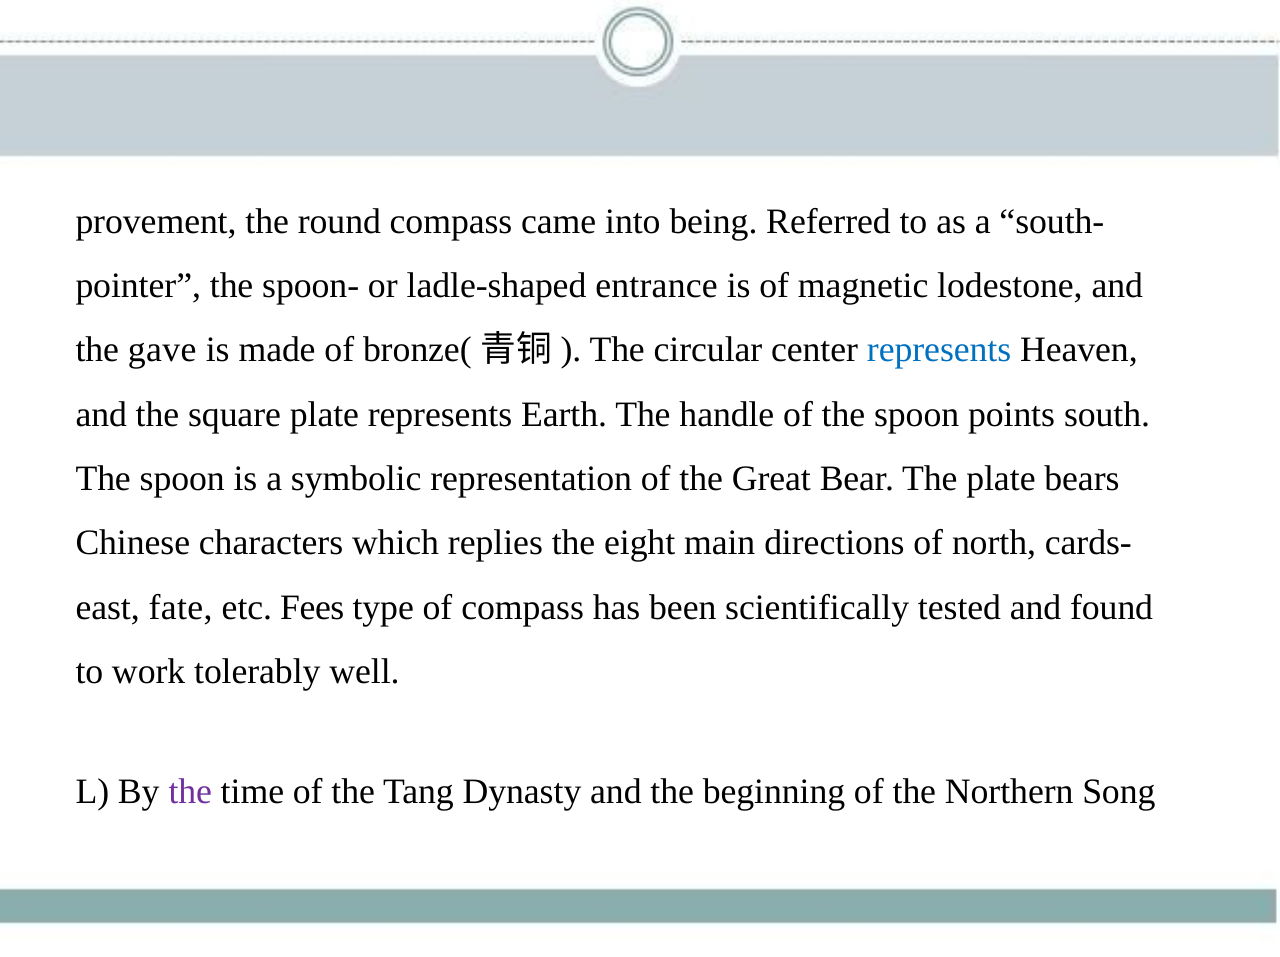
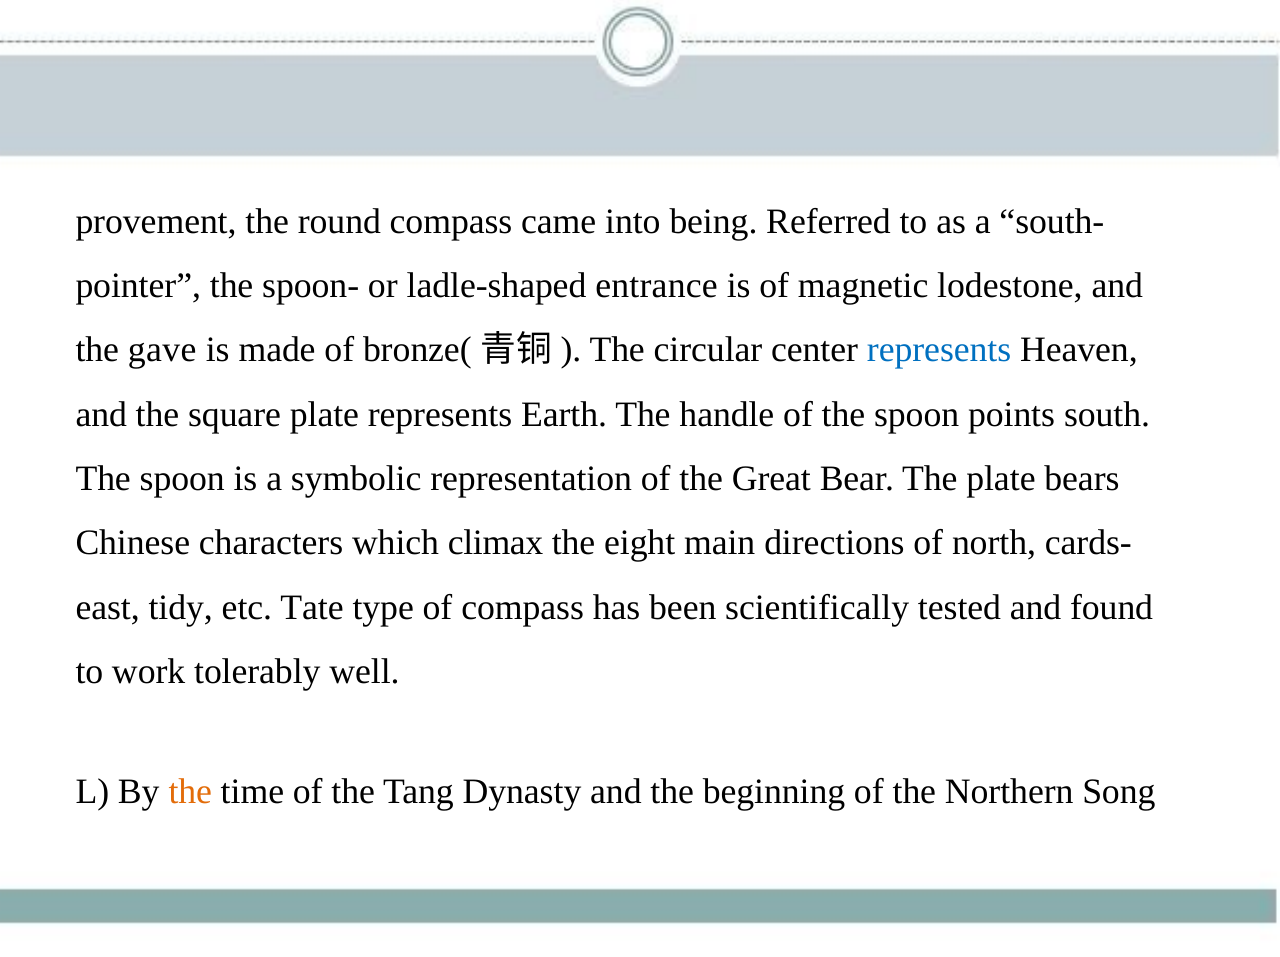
replies: replies -> climax
fate: fate -> tidy
Fees: Fees -> Tate
the at (190, 792) colour: purple -> orange
